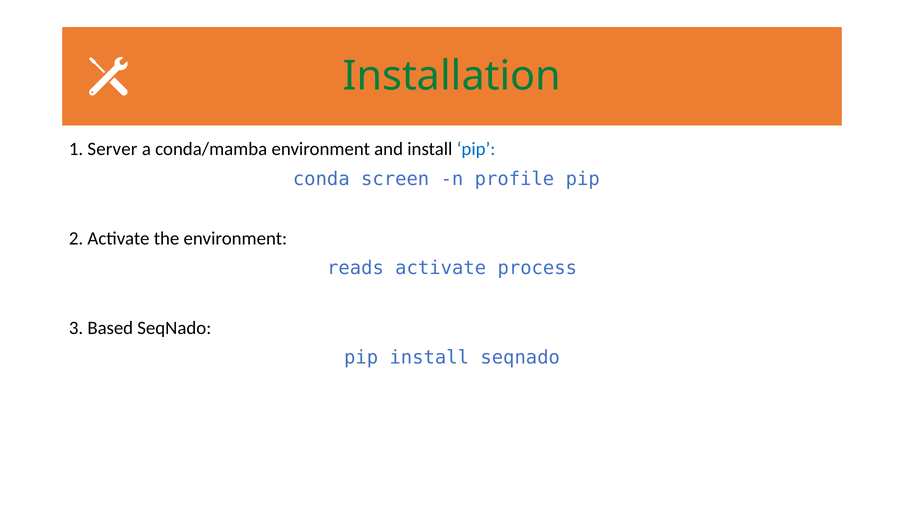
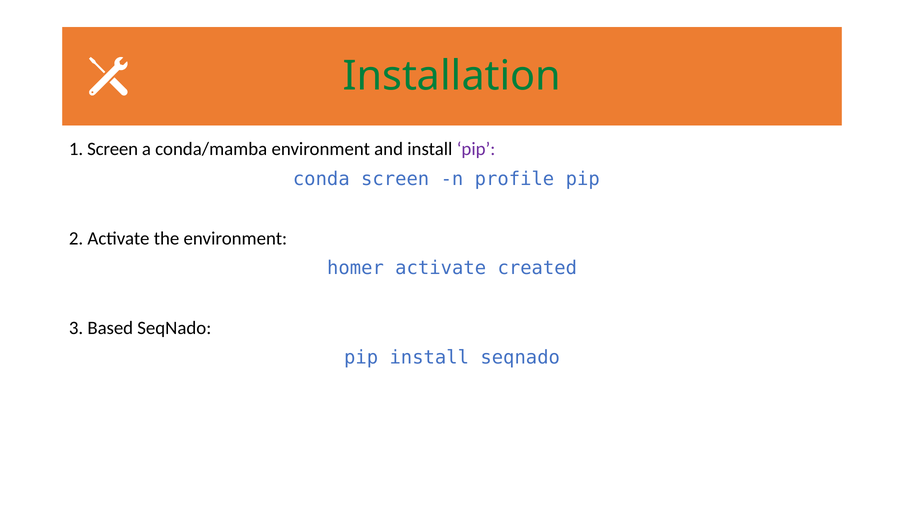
1 Server: Server -> Screen
pip at (476, 149) colour: blue -> purple
reads: reads -> homer
process: process -> created
